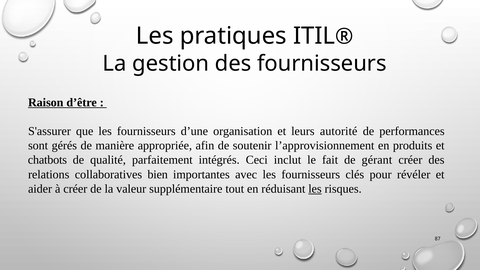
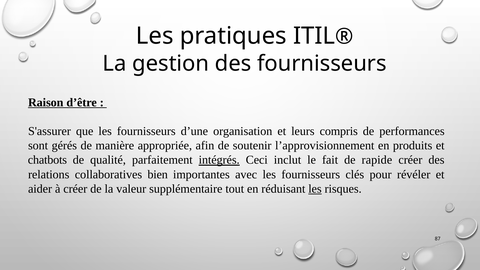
autorité: autorité -> compris
intégrés underline: none -> present
gérant: gérant -> rapide
